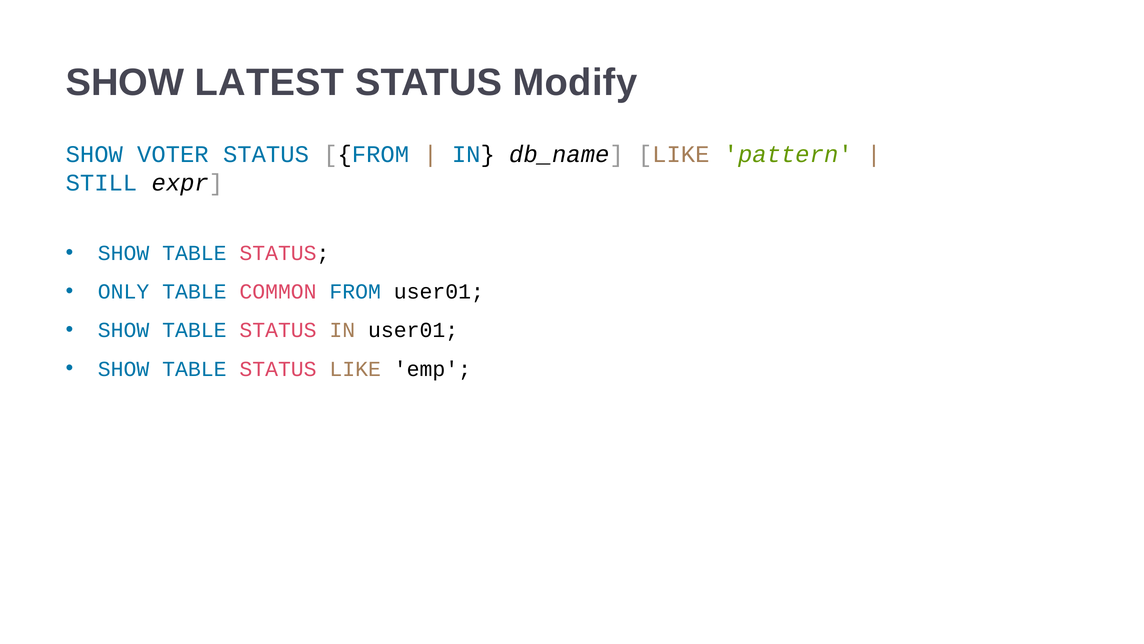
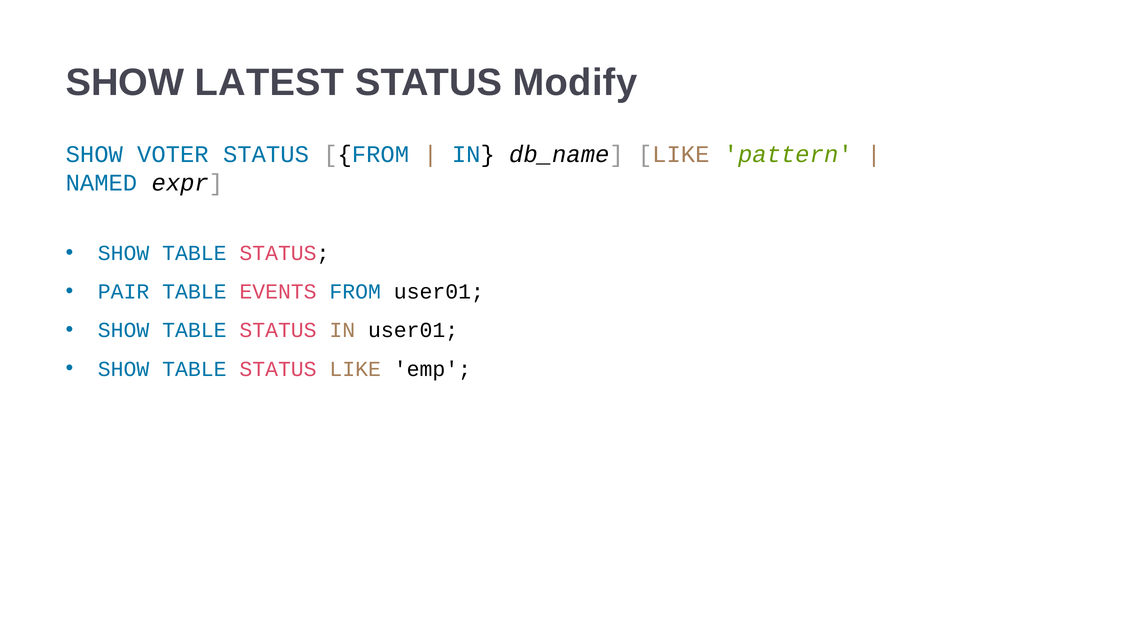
STILL: STILL -> NAMED
ONLY: ONLY -> PAIR
COMMON: COMMON -> EVENTS
